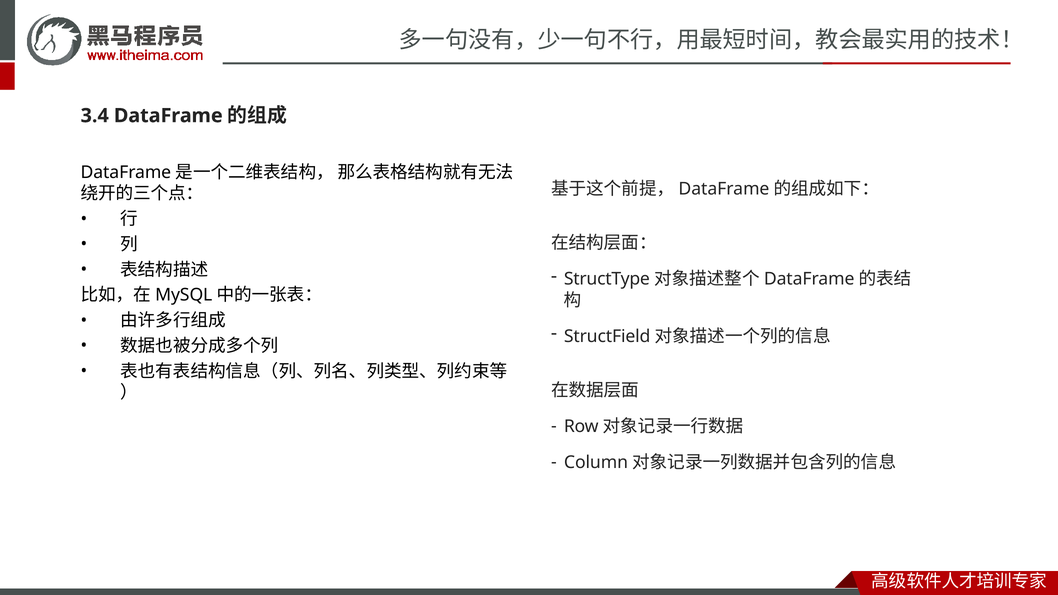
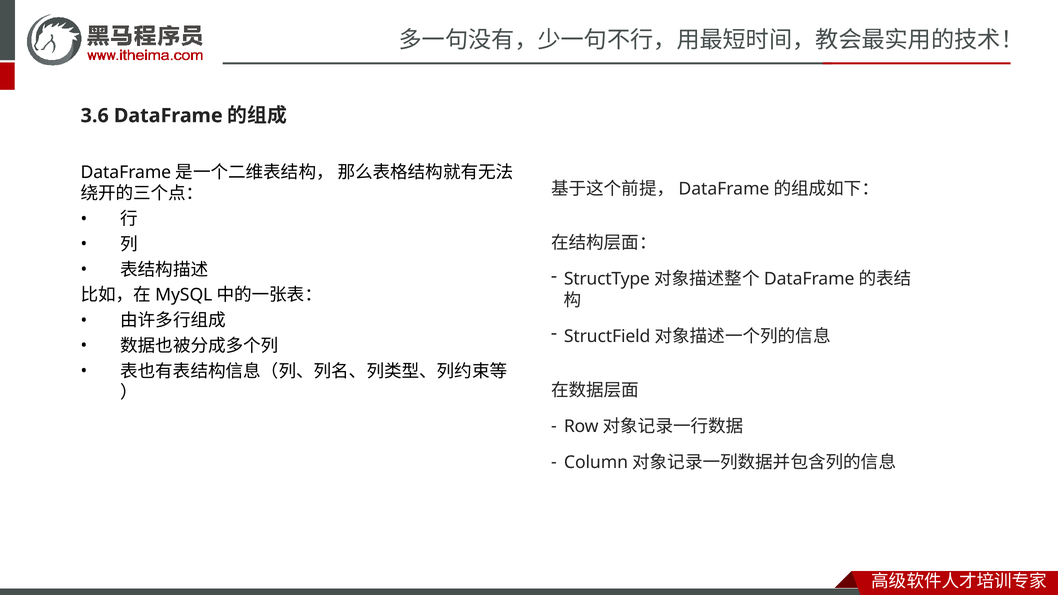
3.4: 3.4 -> 3.6
